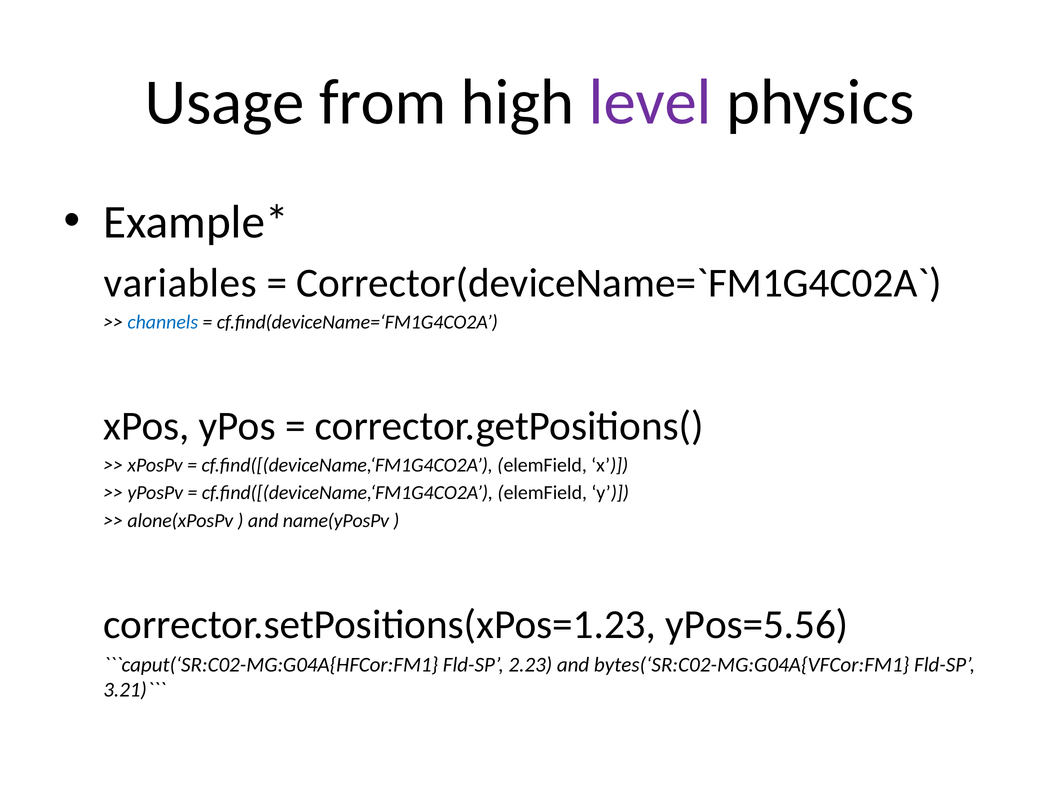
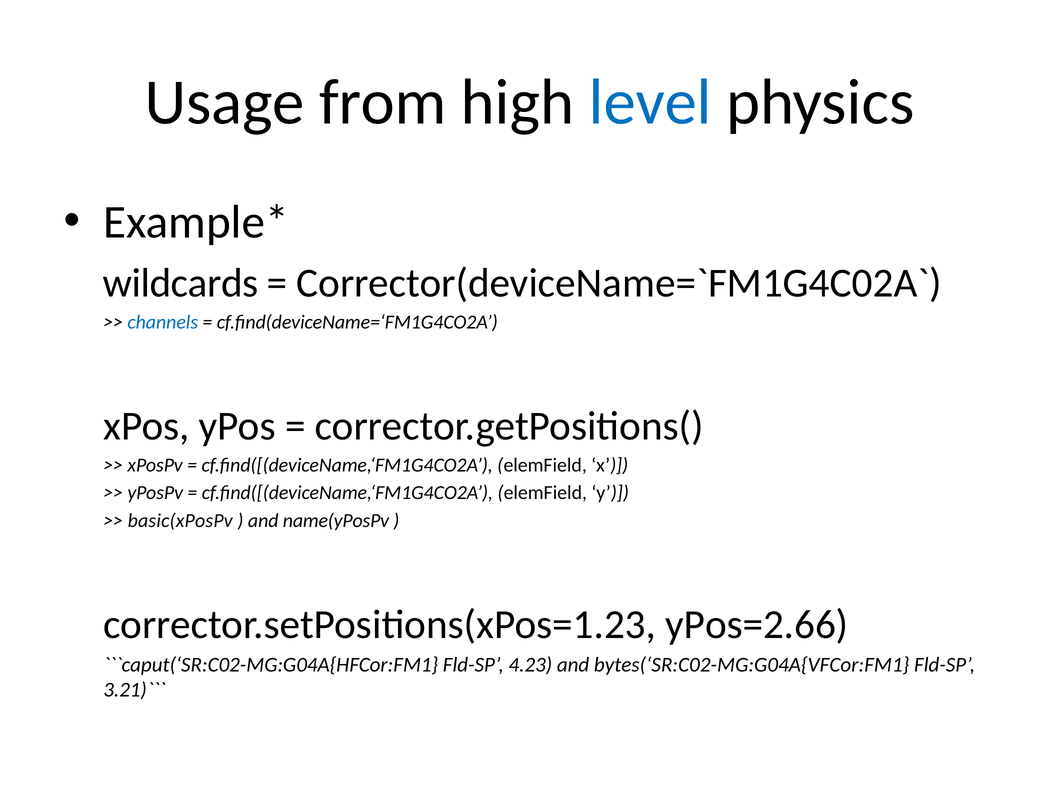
level colour: purple -> blue
variables: variables -> wildcards
alone(xPosPv: alone(xPosPv -> basic(xPosPv
yPos=5.56: yPos=5.56 -> yPos=2.66
2.23: 2.23 -> 4.23
